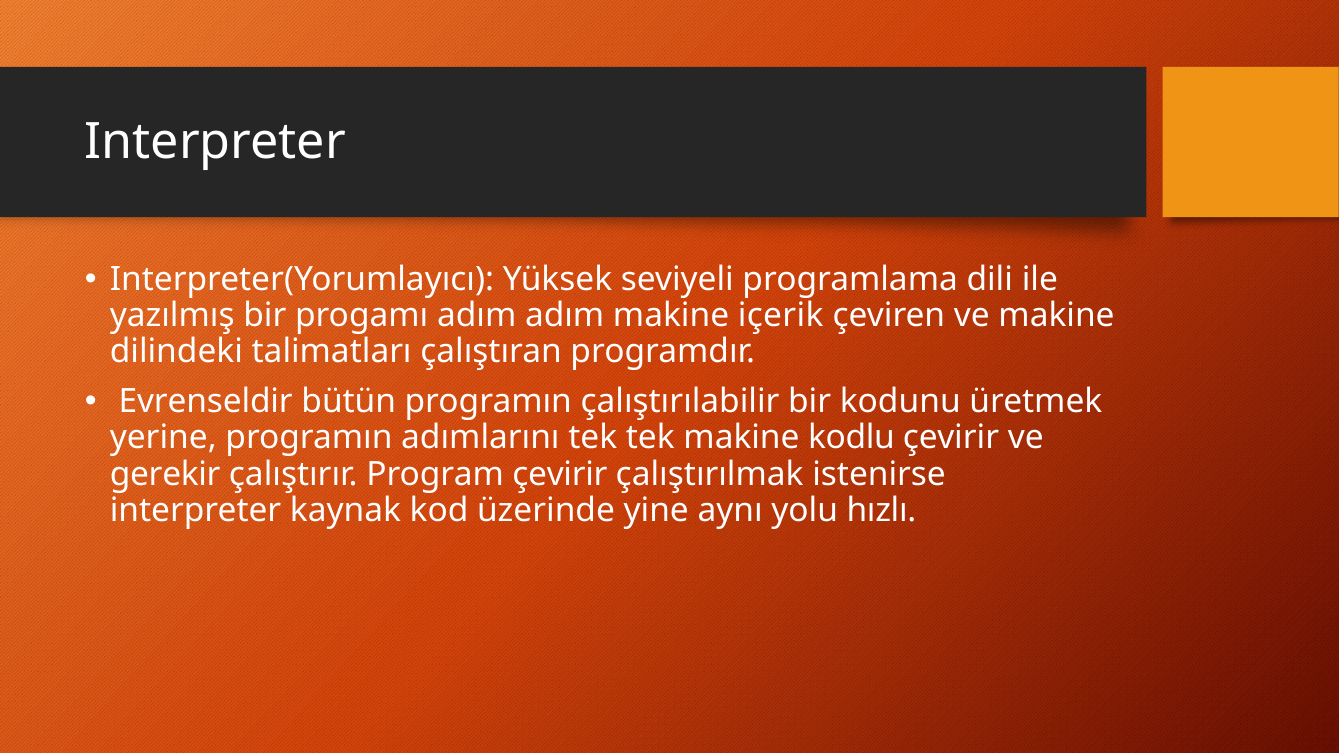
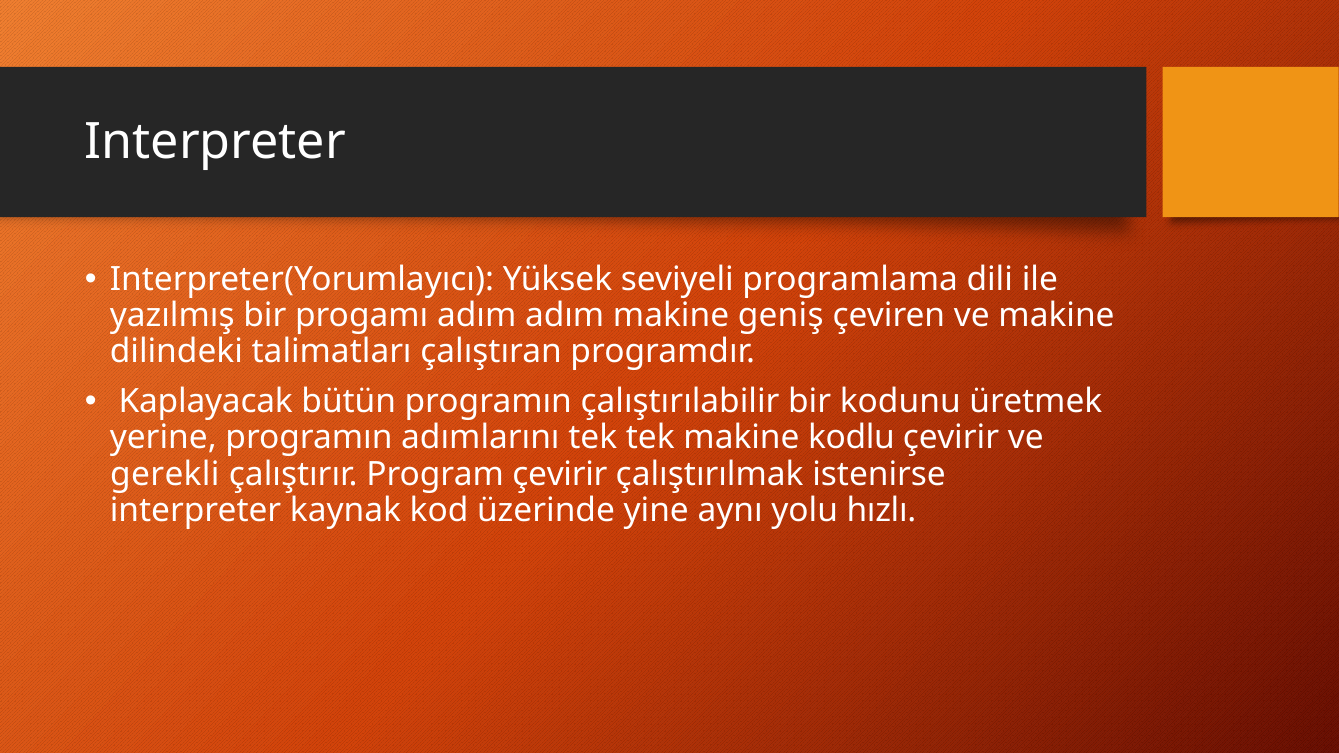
içerik: içerik -> geniş
Evrenseldir: Evrenseldir -> Kaplayacak
gerekir: gerekir -> gerekli
